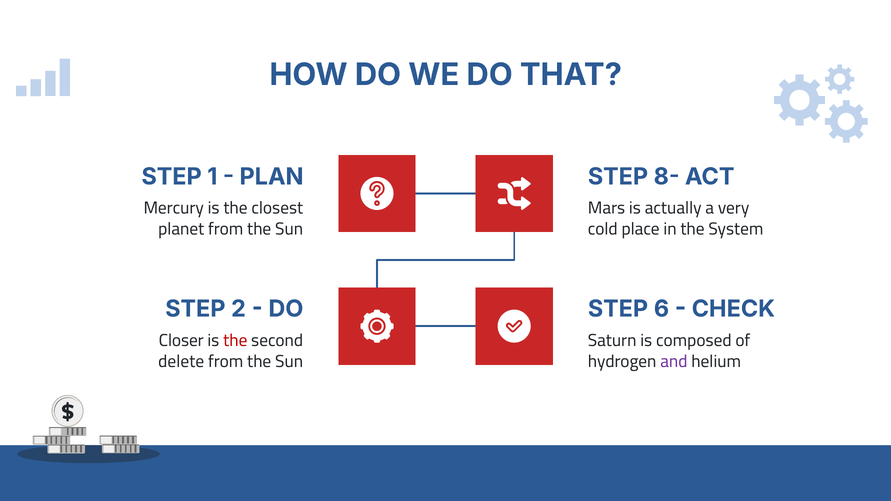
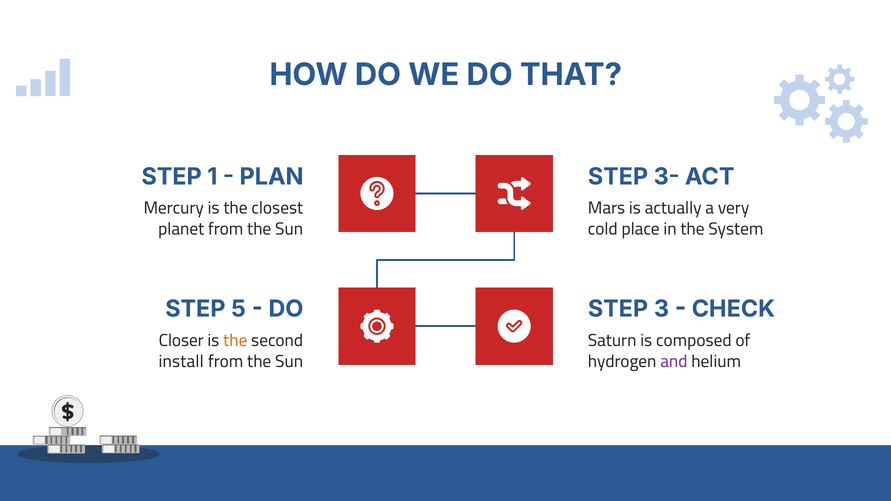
8-: 8- -> 3-
2: 2 -> 5
6: 6 -> 3
the at (235, 341) colour: red -> orange
delete: delete -> install
